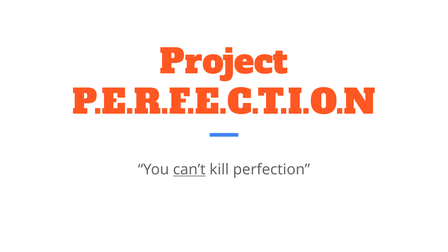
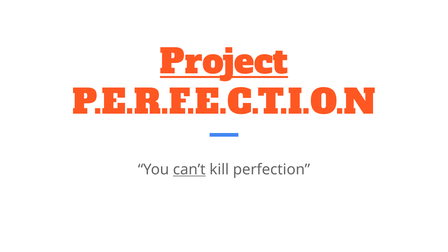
Project underline: none -> present
